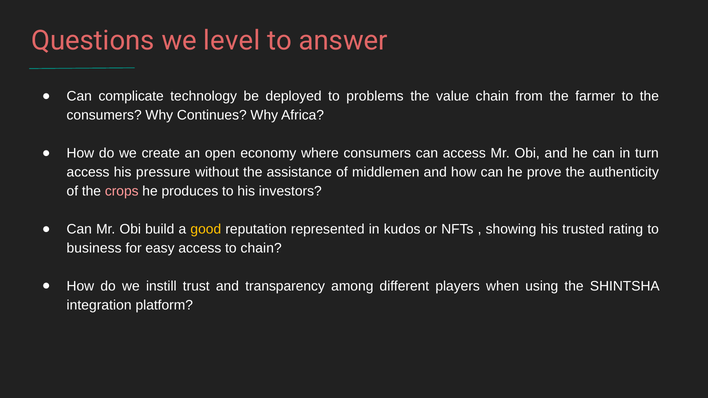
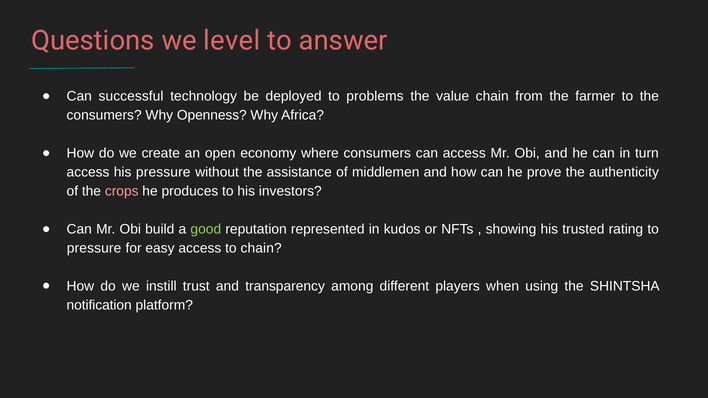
complicate: complicate -> successful
Continues: Continues -> Openness
good colour: yellow -> light green
business at (94, 248): business -> pressure
integration: integration -> notification
